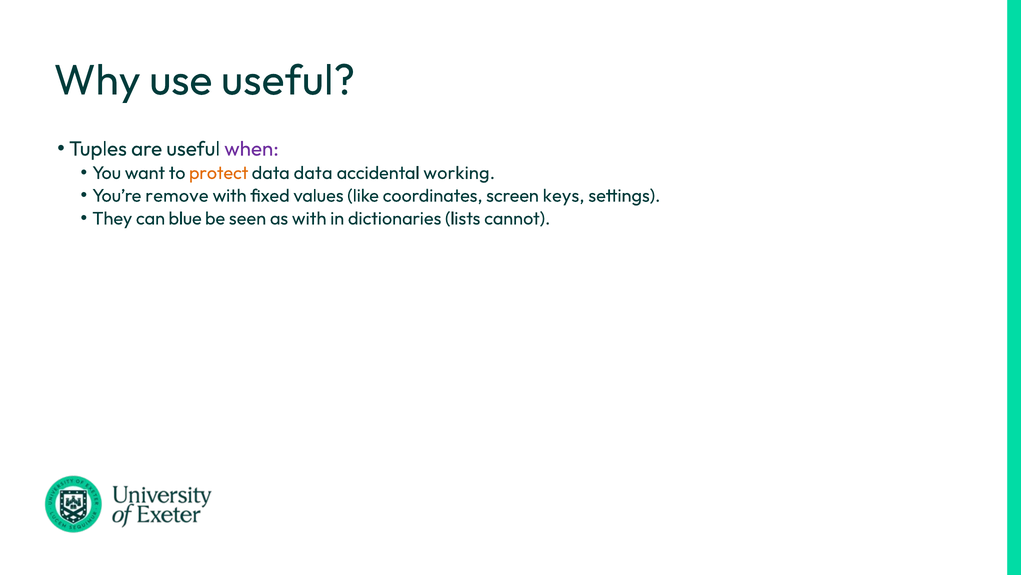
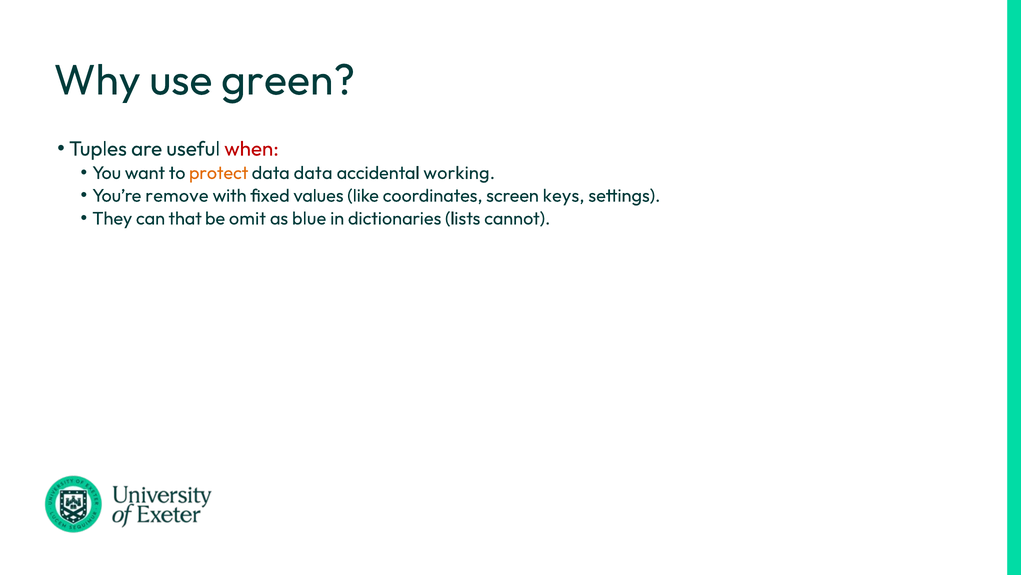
use useful: useful -> green
when colour: purple -> red
blue: blue -> that
seen: seen -> omit
as with: with -> blue
